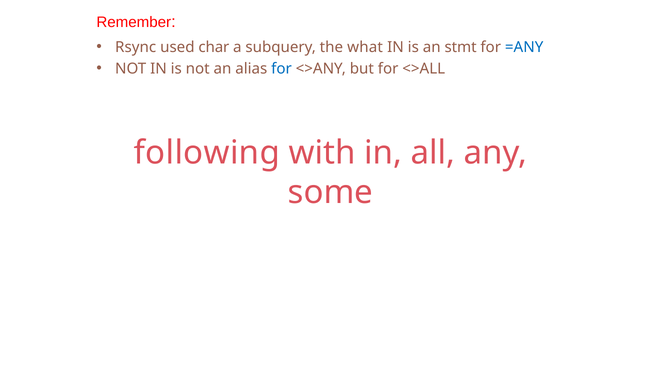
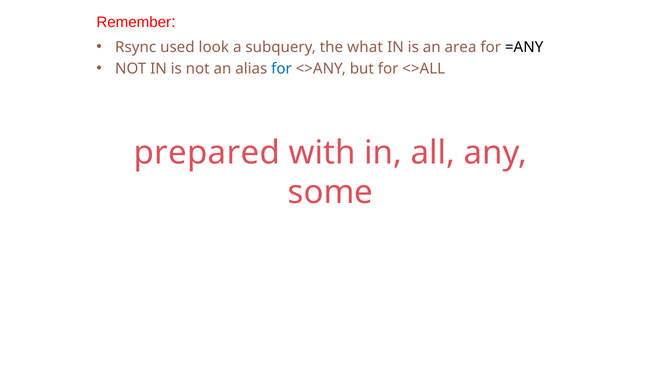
char: char -> look
stmt: stmt -> area
=ANY colour: blue -> black
following: following -> prepared
